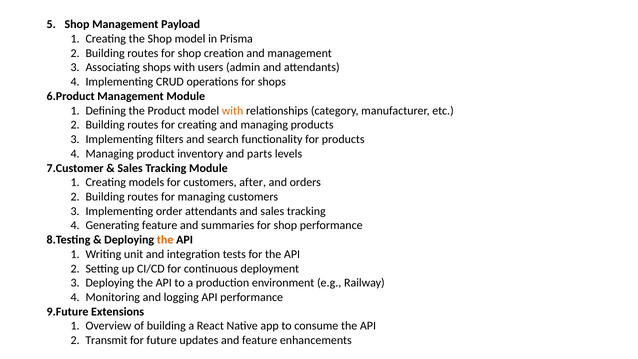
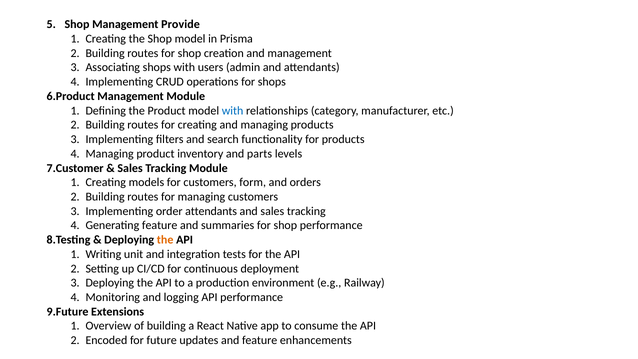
Payload: Payload -> Provide
with at (233, 111) colour: orange -> blue
after: after -> form
Transmit: Transmit -> Encoded
